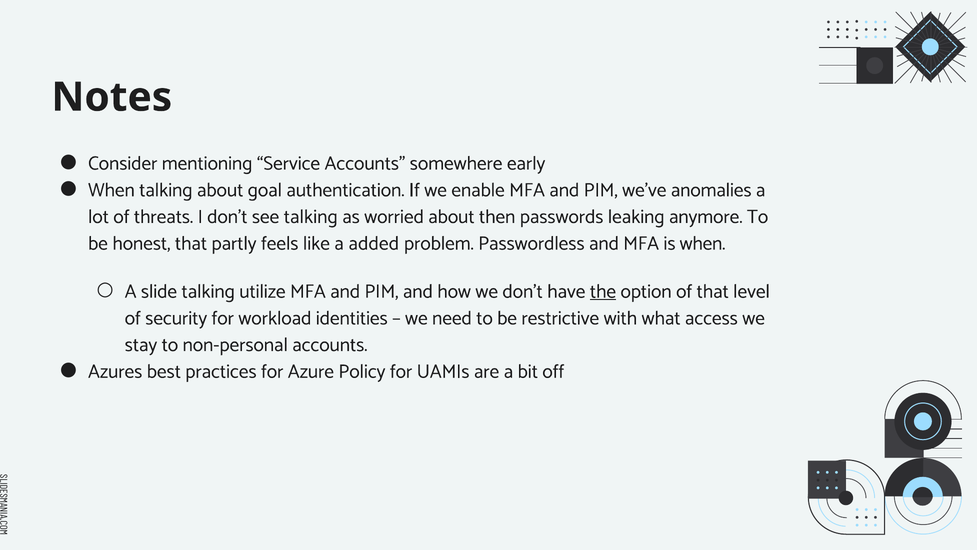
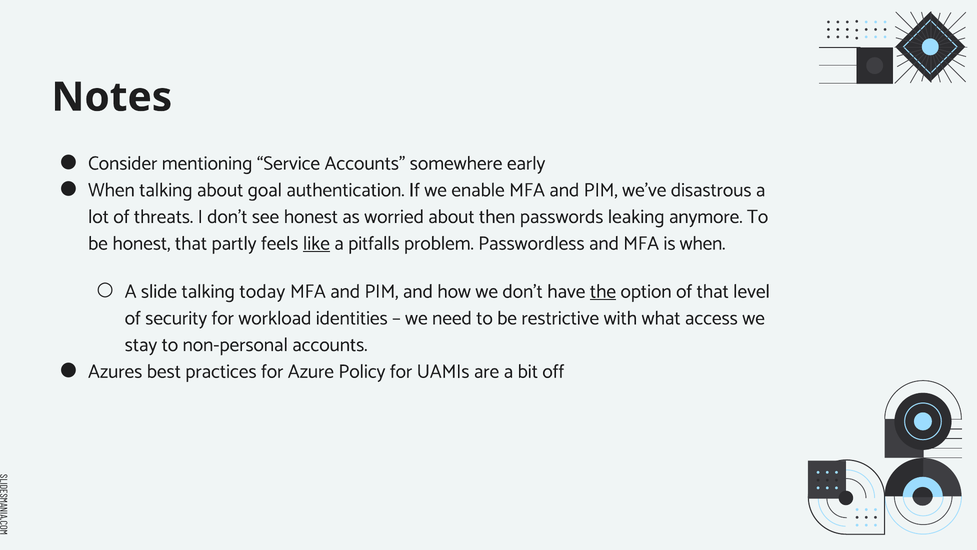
anomalies: anomalies -> disastrous
see talking: talking -> honest
like underline: none -> present
added: added -> pitfalls
utilize: utilize -> today
